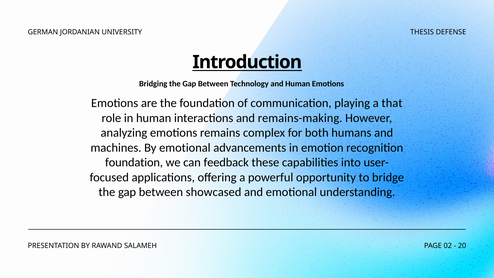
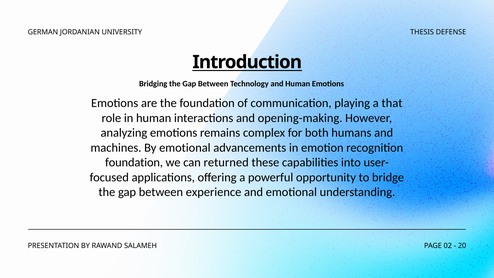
remains-making: remains-making -> opening-making
feedback: feedback -> returned
showcased: showcased -> experience
